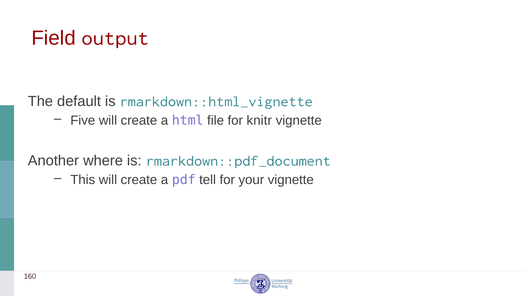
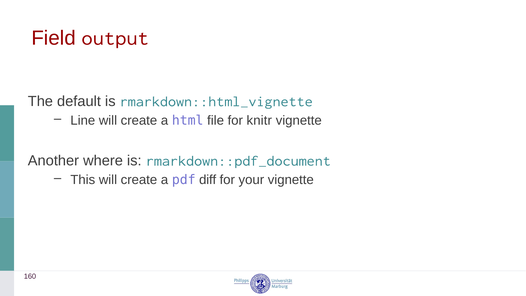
Five: Five -> Line
tell: tell -> diff
